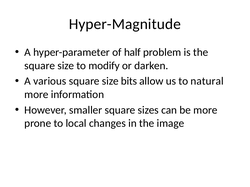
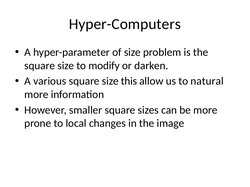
Hyper-Magnitude: Hyper-Magnitude -> Hyper-Computers
of half: half -> size
bits: bits -> this
